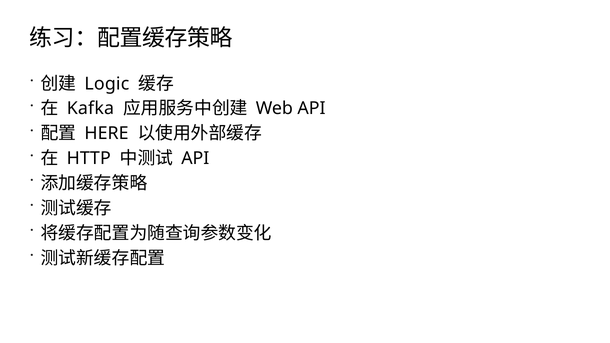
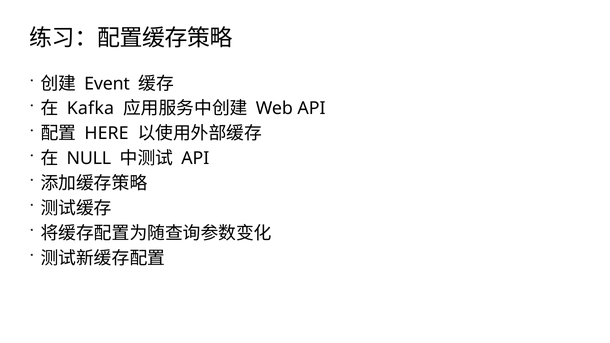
Logic: Logic -> Event
HTTP: HTTP -> NULL
